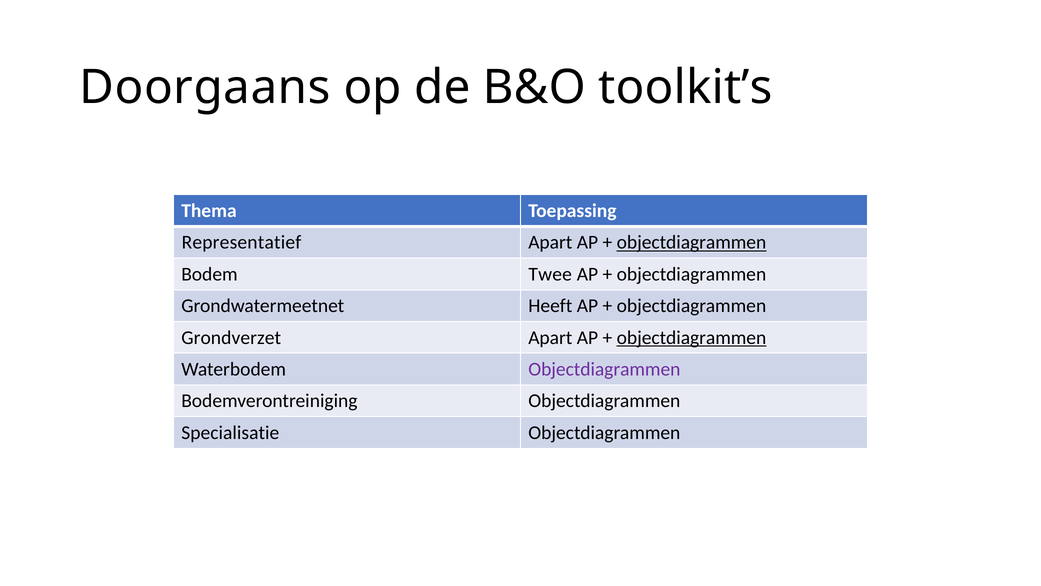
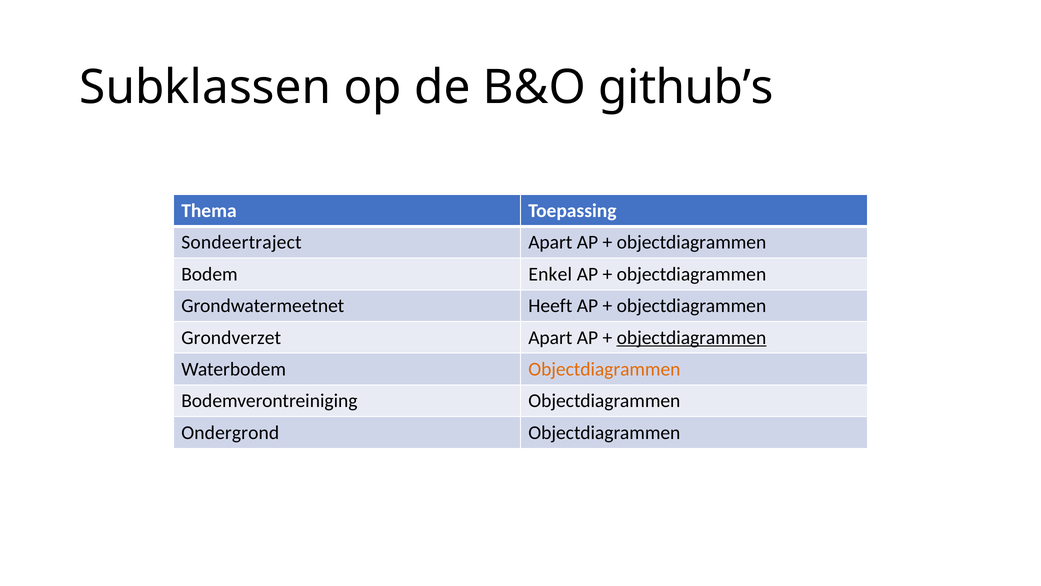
Doorgaans: Doorgaans -> Subklassen
toolkit’s: toolkit’s -> github’s
Representatief: Representatief -> Sondeertraject
objectdiagrammen at (691, 242) underline: present -> none
Twee: Twee -> Enkel
Objectdiagrammen at (604, 369) colour: purple -> orange
Specialisatie: Specialisatie -> Ondergrond
